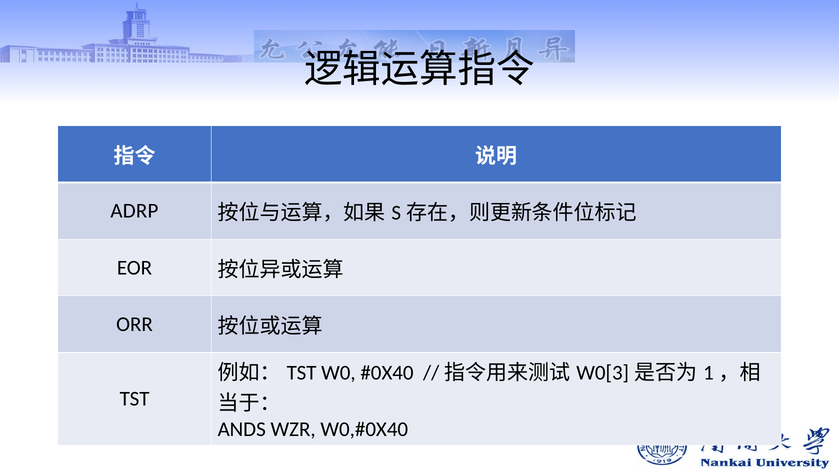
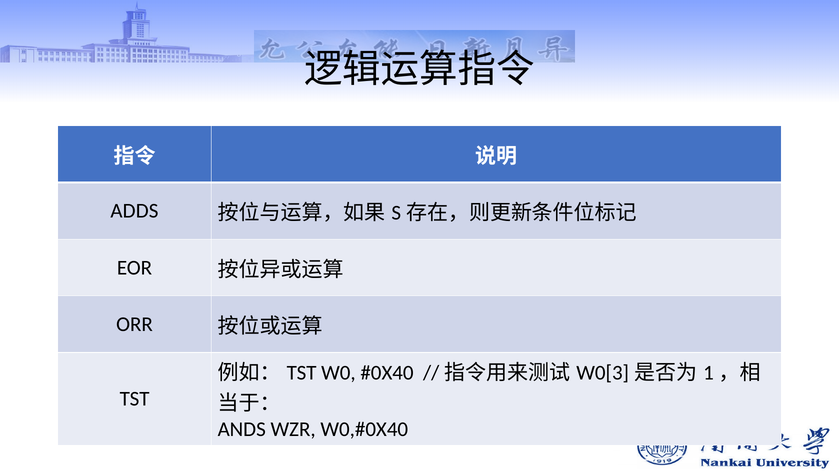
ADRP: ADRP -> ADDS
